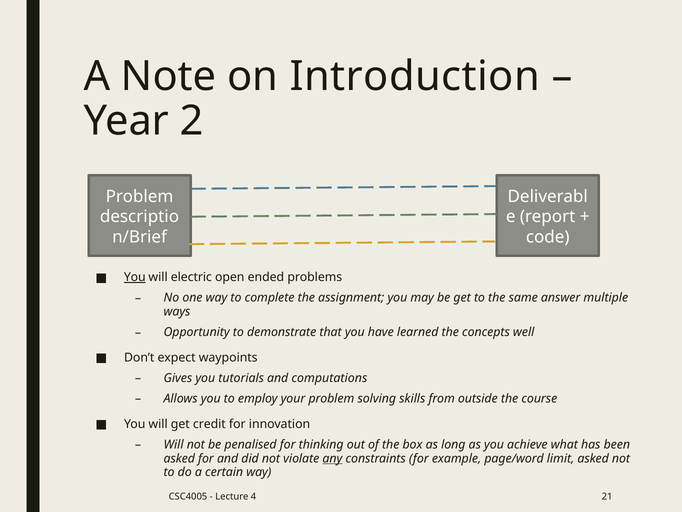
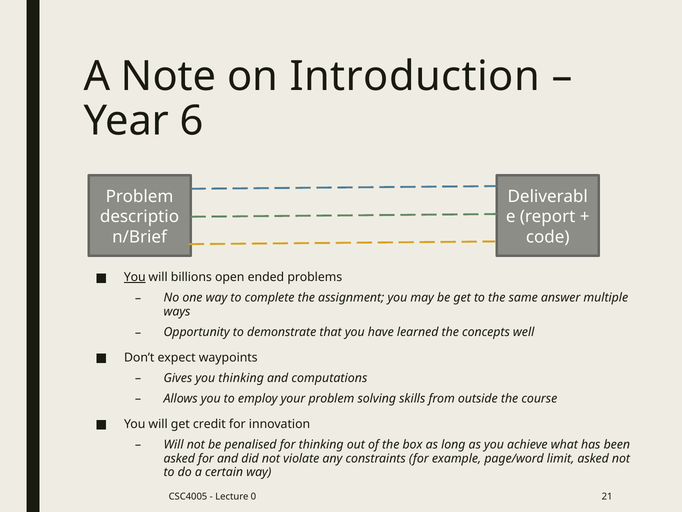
2: 2 -> 6
electric: electric -> billions
you tutorials: tutorials -> thinking
any underline: present -> none
4: 4 -> 0
